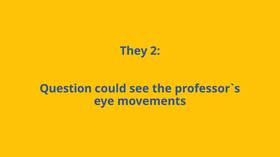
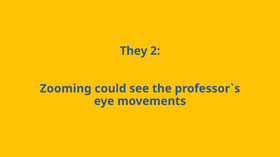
Question: Question -> Zooming
